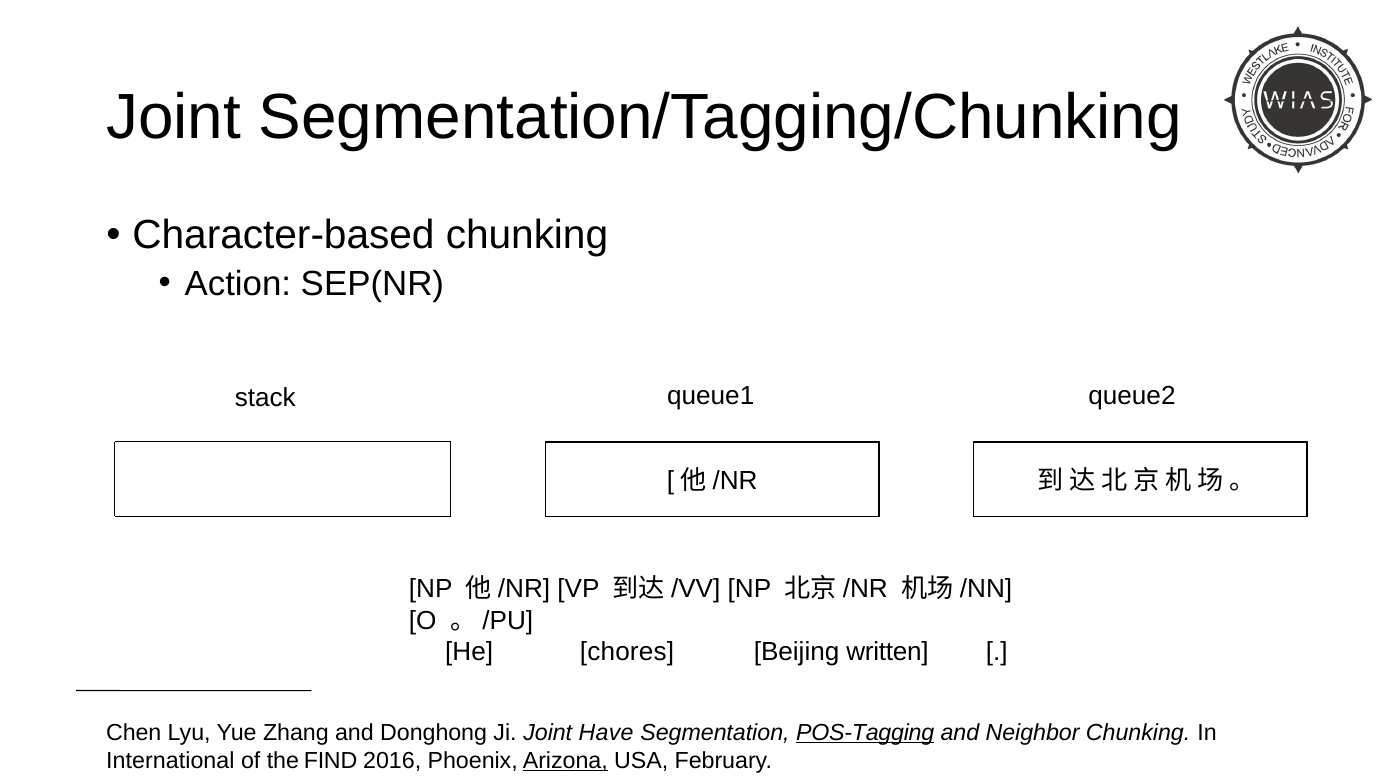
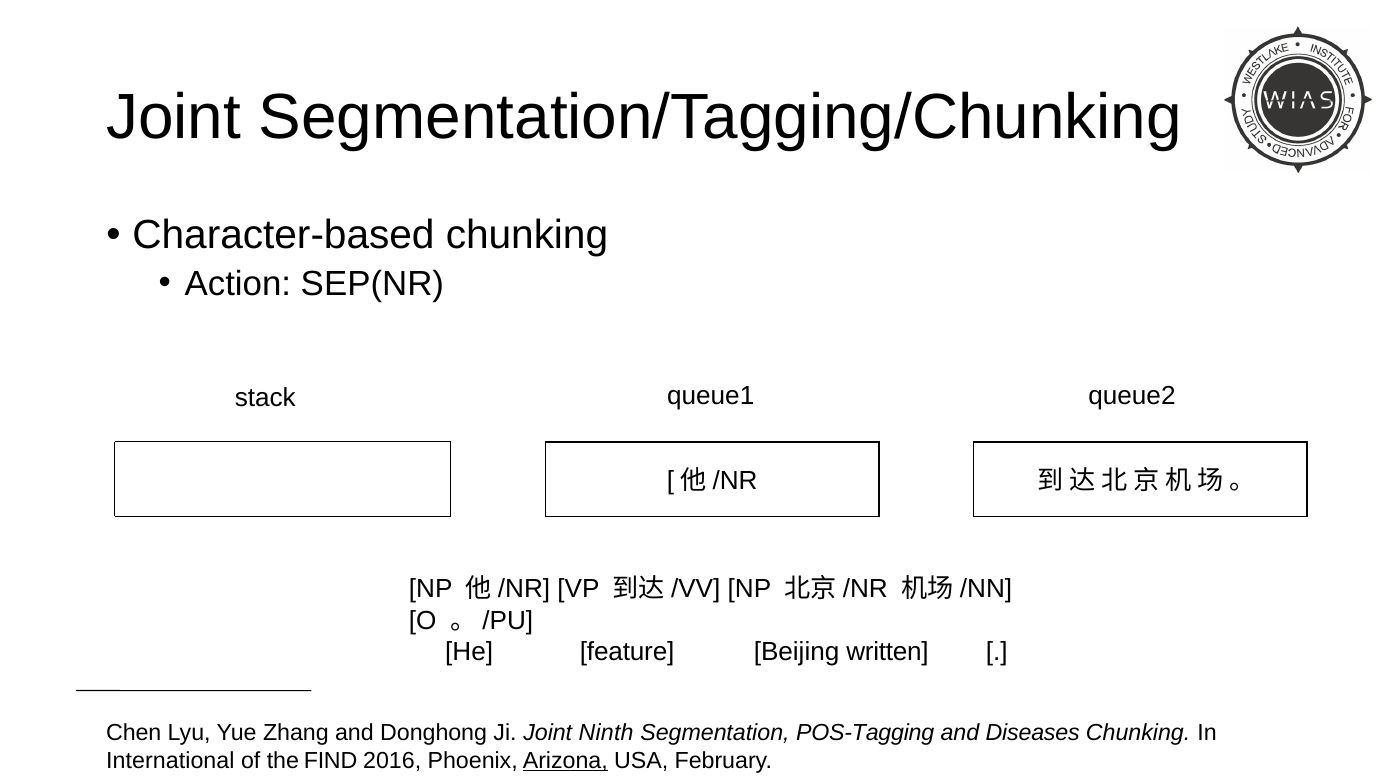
chores: chores -> feature
Have: Have -> Ninth
POS-Tagging underline: present -> none
Neighbor: Neighbor -> Diseases
